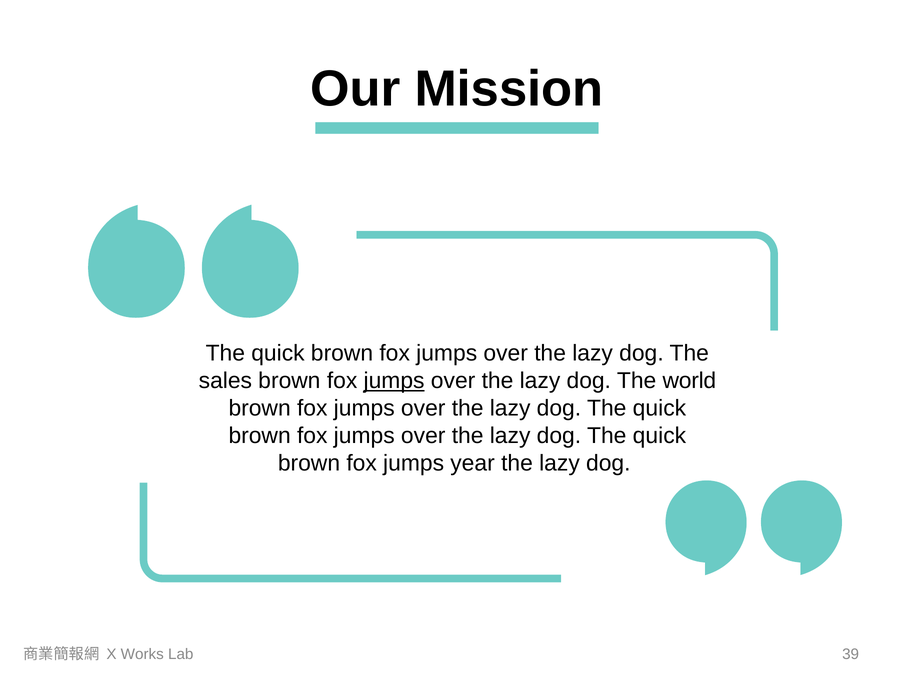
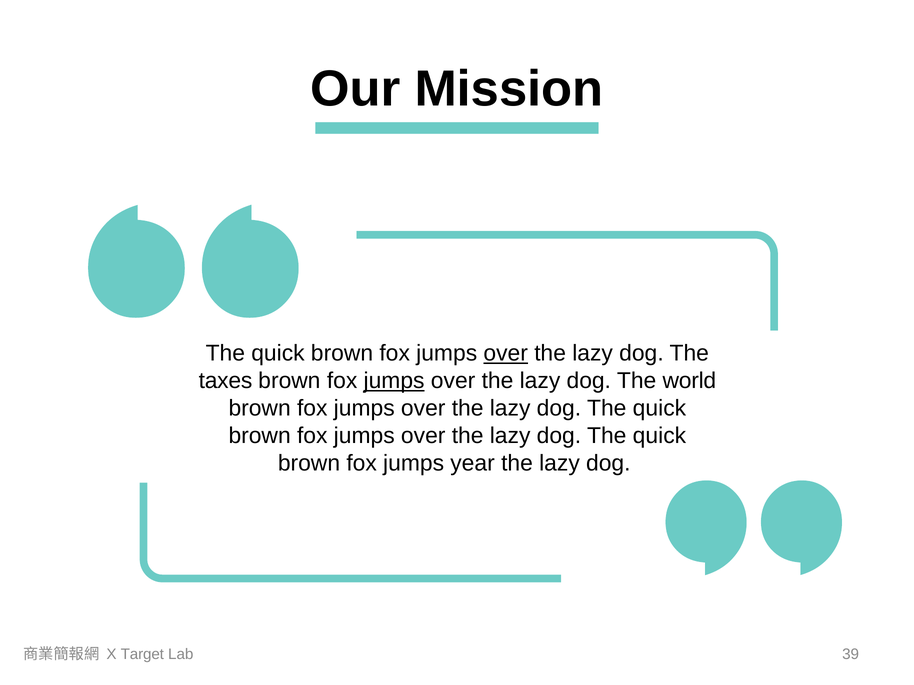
over at (506, 354) underline: none -> present
sales: sales -> taxes
Works: Works -> Target
